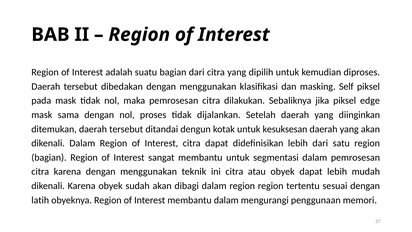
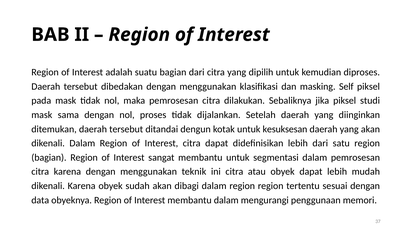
edge: edge -> studi
latih: latih -> data
